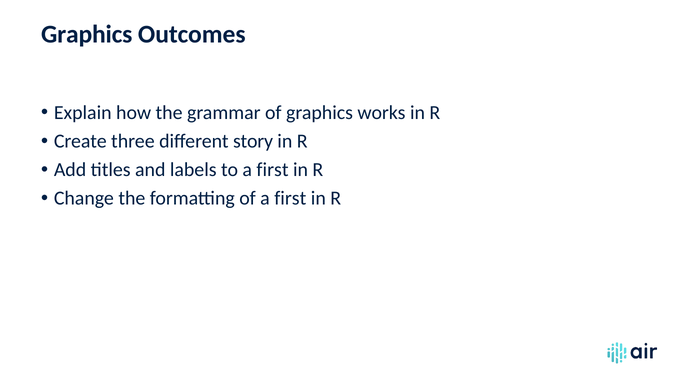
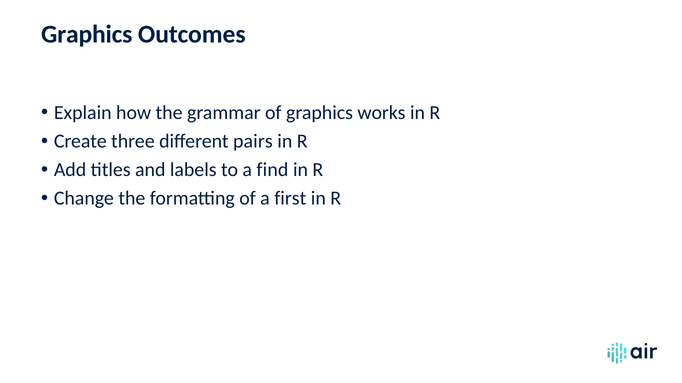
story: story -> pairs
to a first: first -> find
